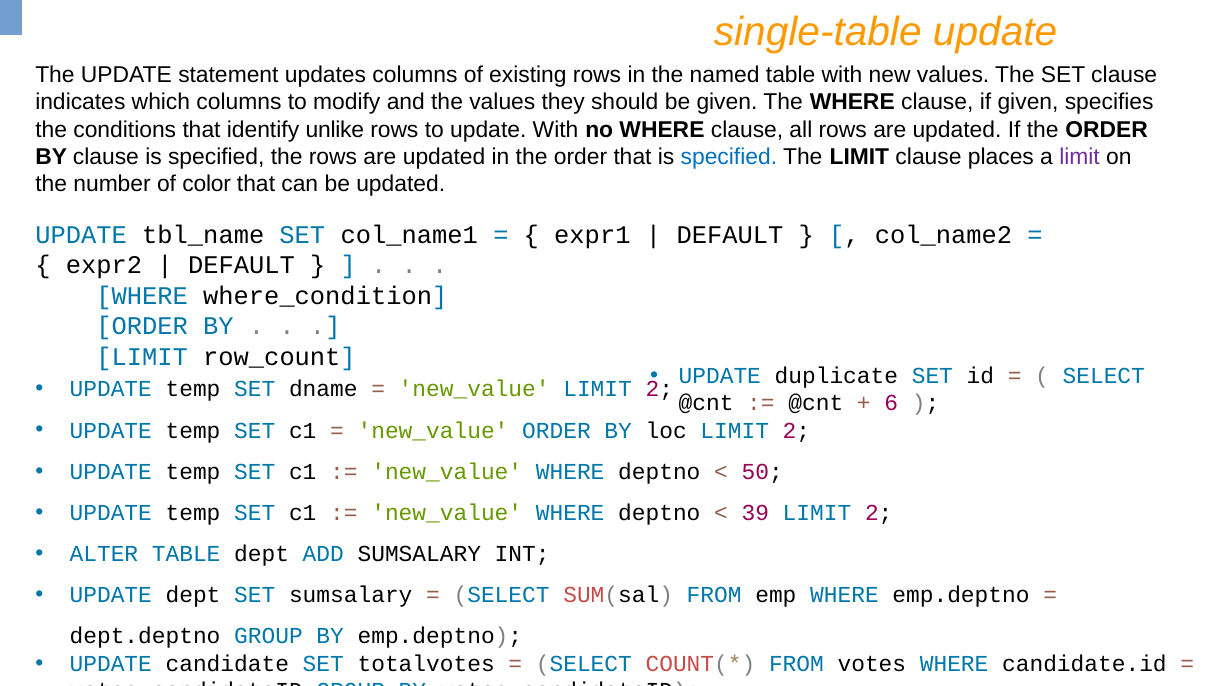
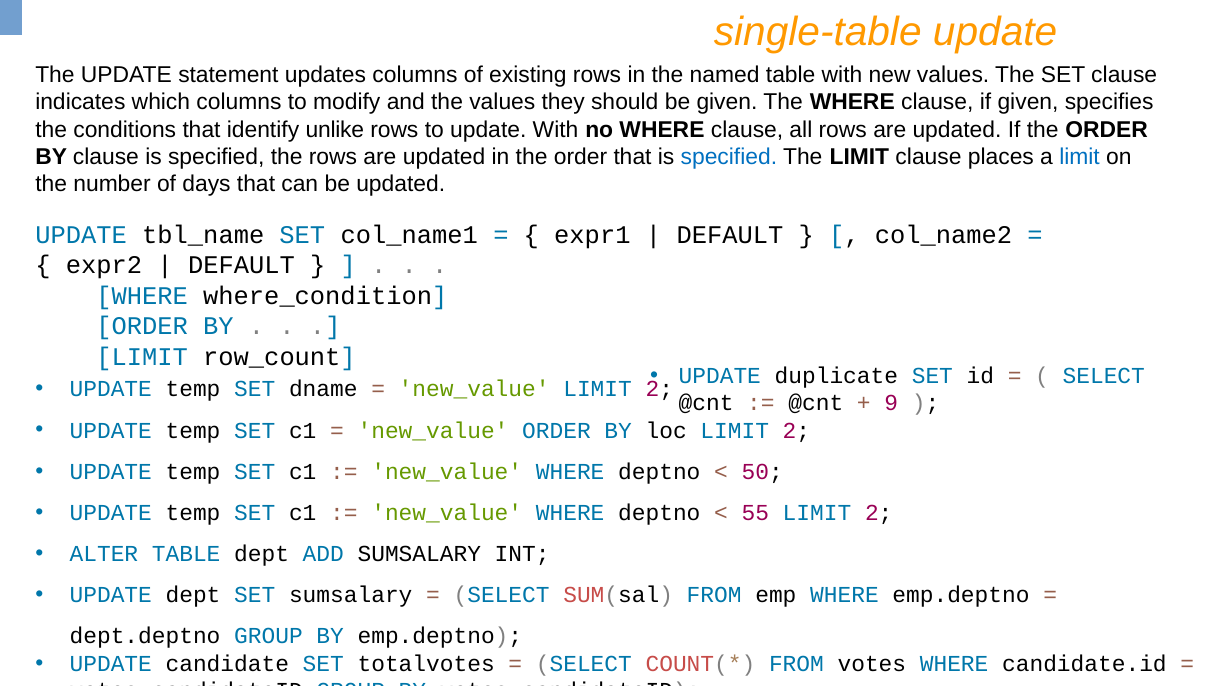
limit at (1080, 157) colour: purple -> blue
color: color -> days
6: 6 -> 9
39: 39 -> 55
